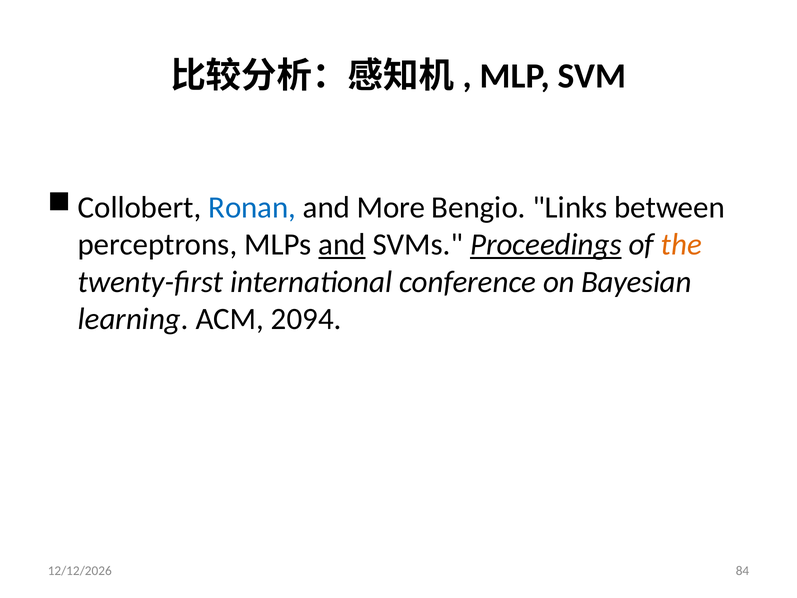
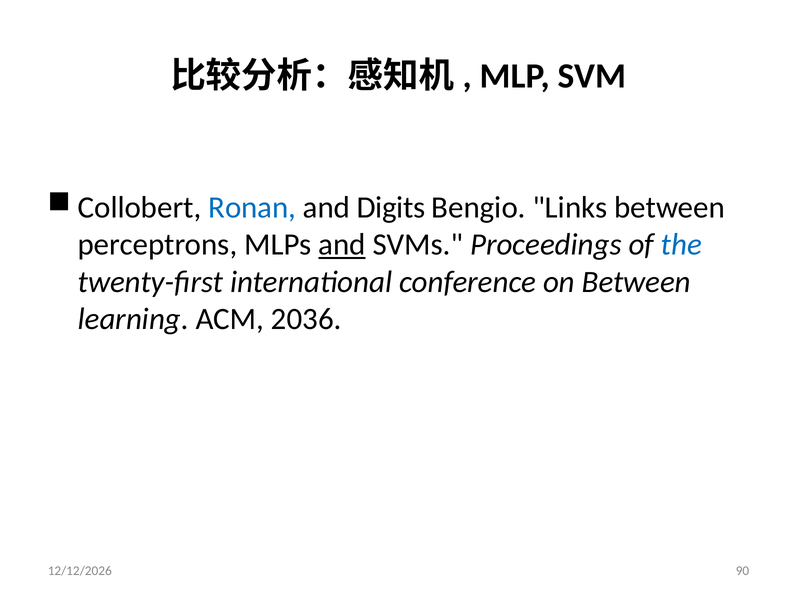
More: More -> Digits
Proceedings underline: present -> none
the colour: orange -> blue
on Bayesian: Bayesian -> Between
2094: 2094 -> 2036
84: 84 -> 90
